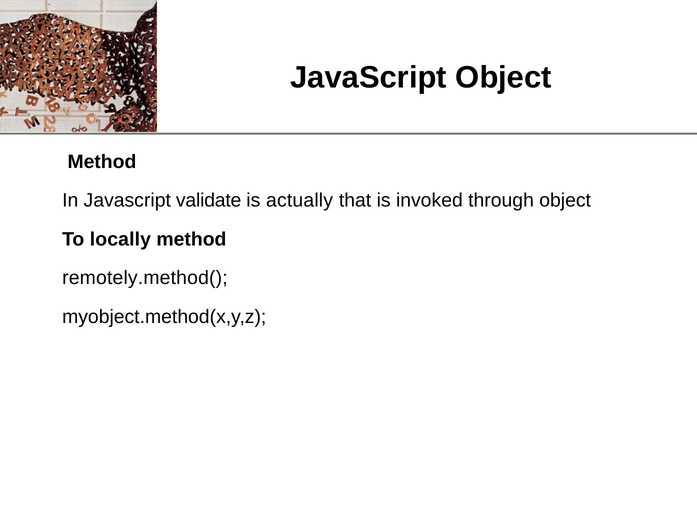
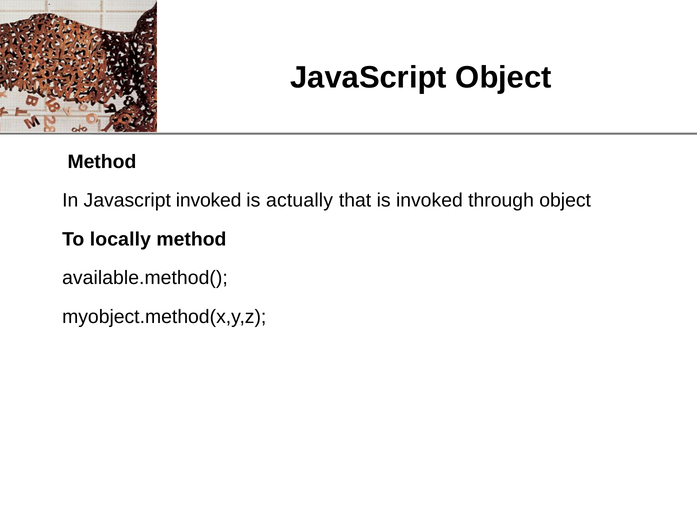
Javascript validate: validate -> invoked
remotely.method(: remotely.method( -> available.method(
